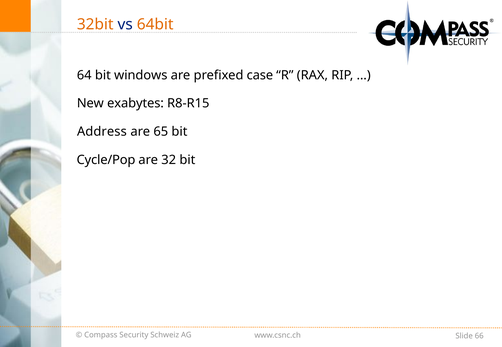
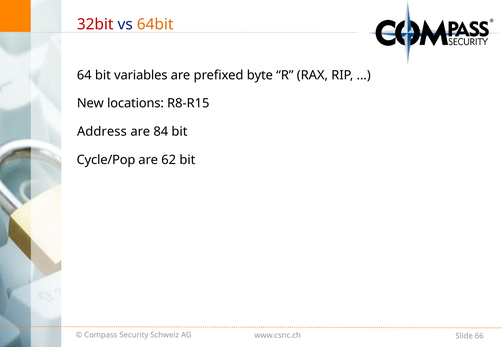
32bit colour: orange -> red
windows: windows -> variables
case: case -> byte
exabytes: exabytes -> locations
65: 65 -> 84
32: 32 -> 62
